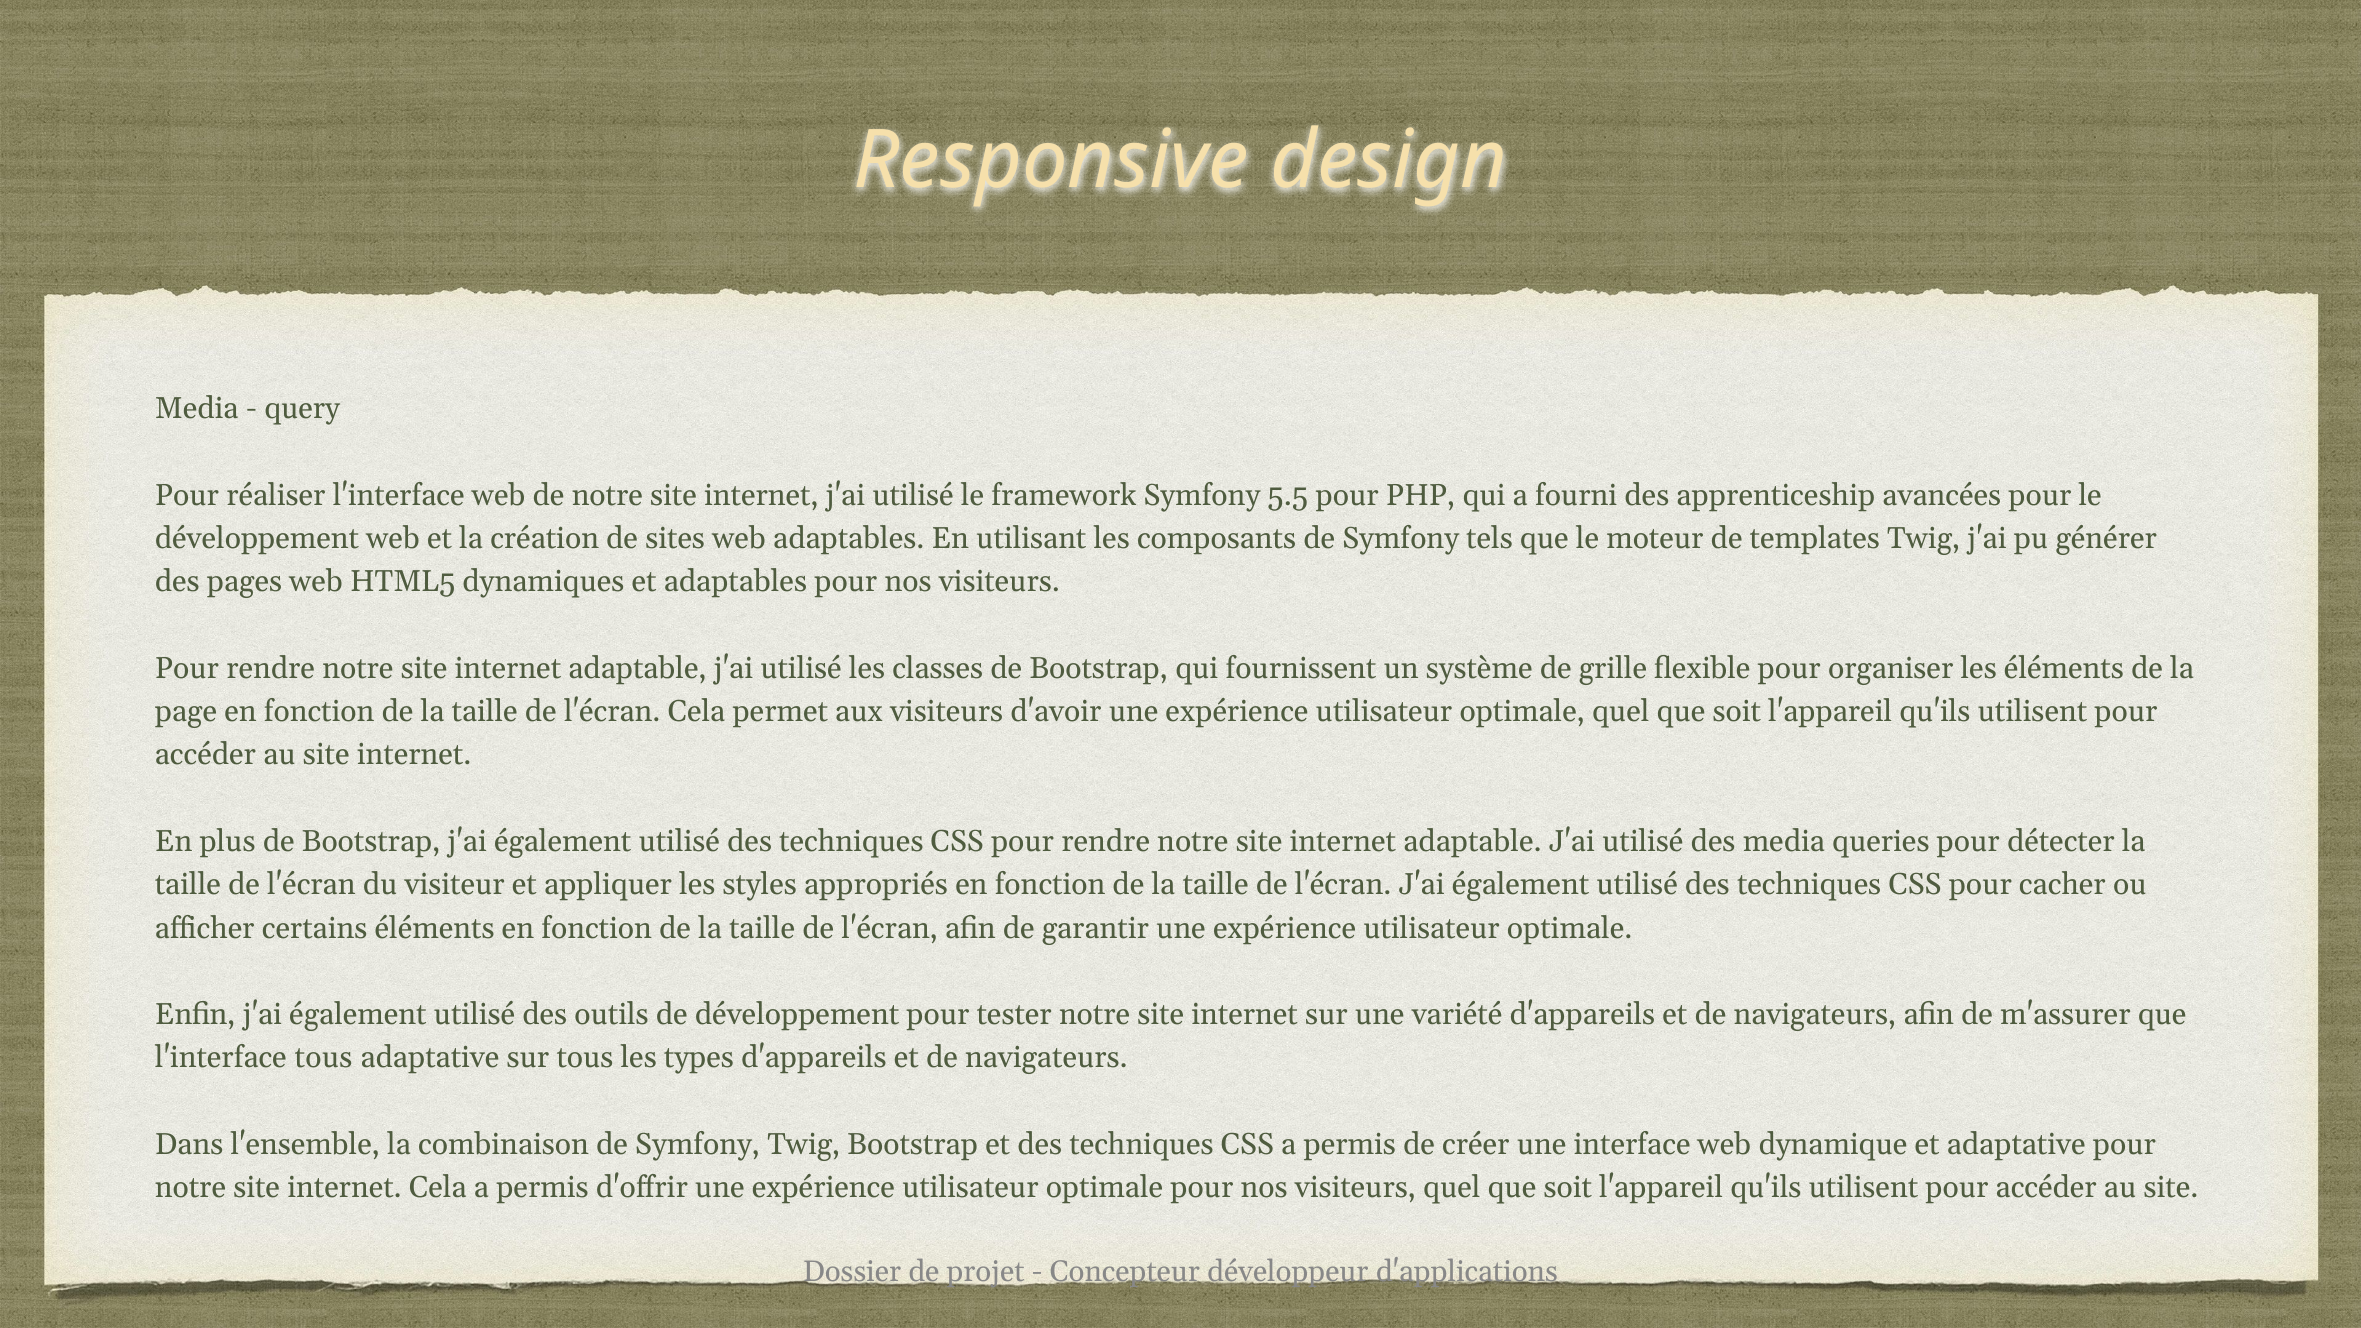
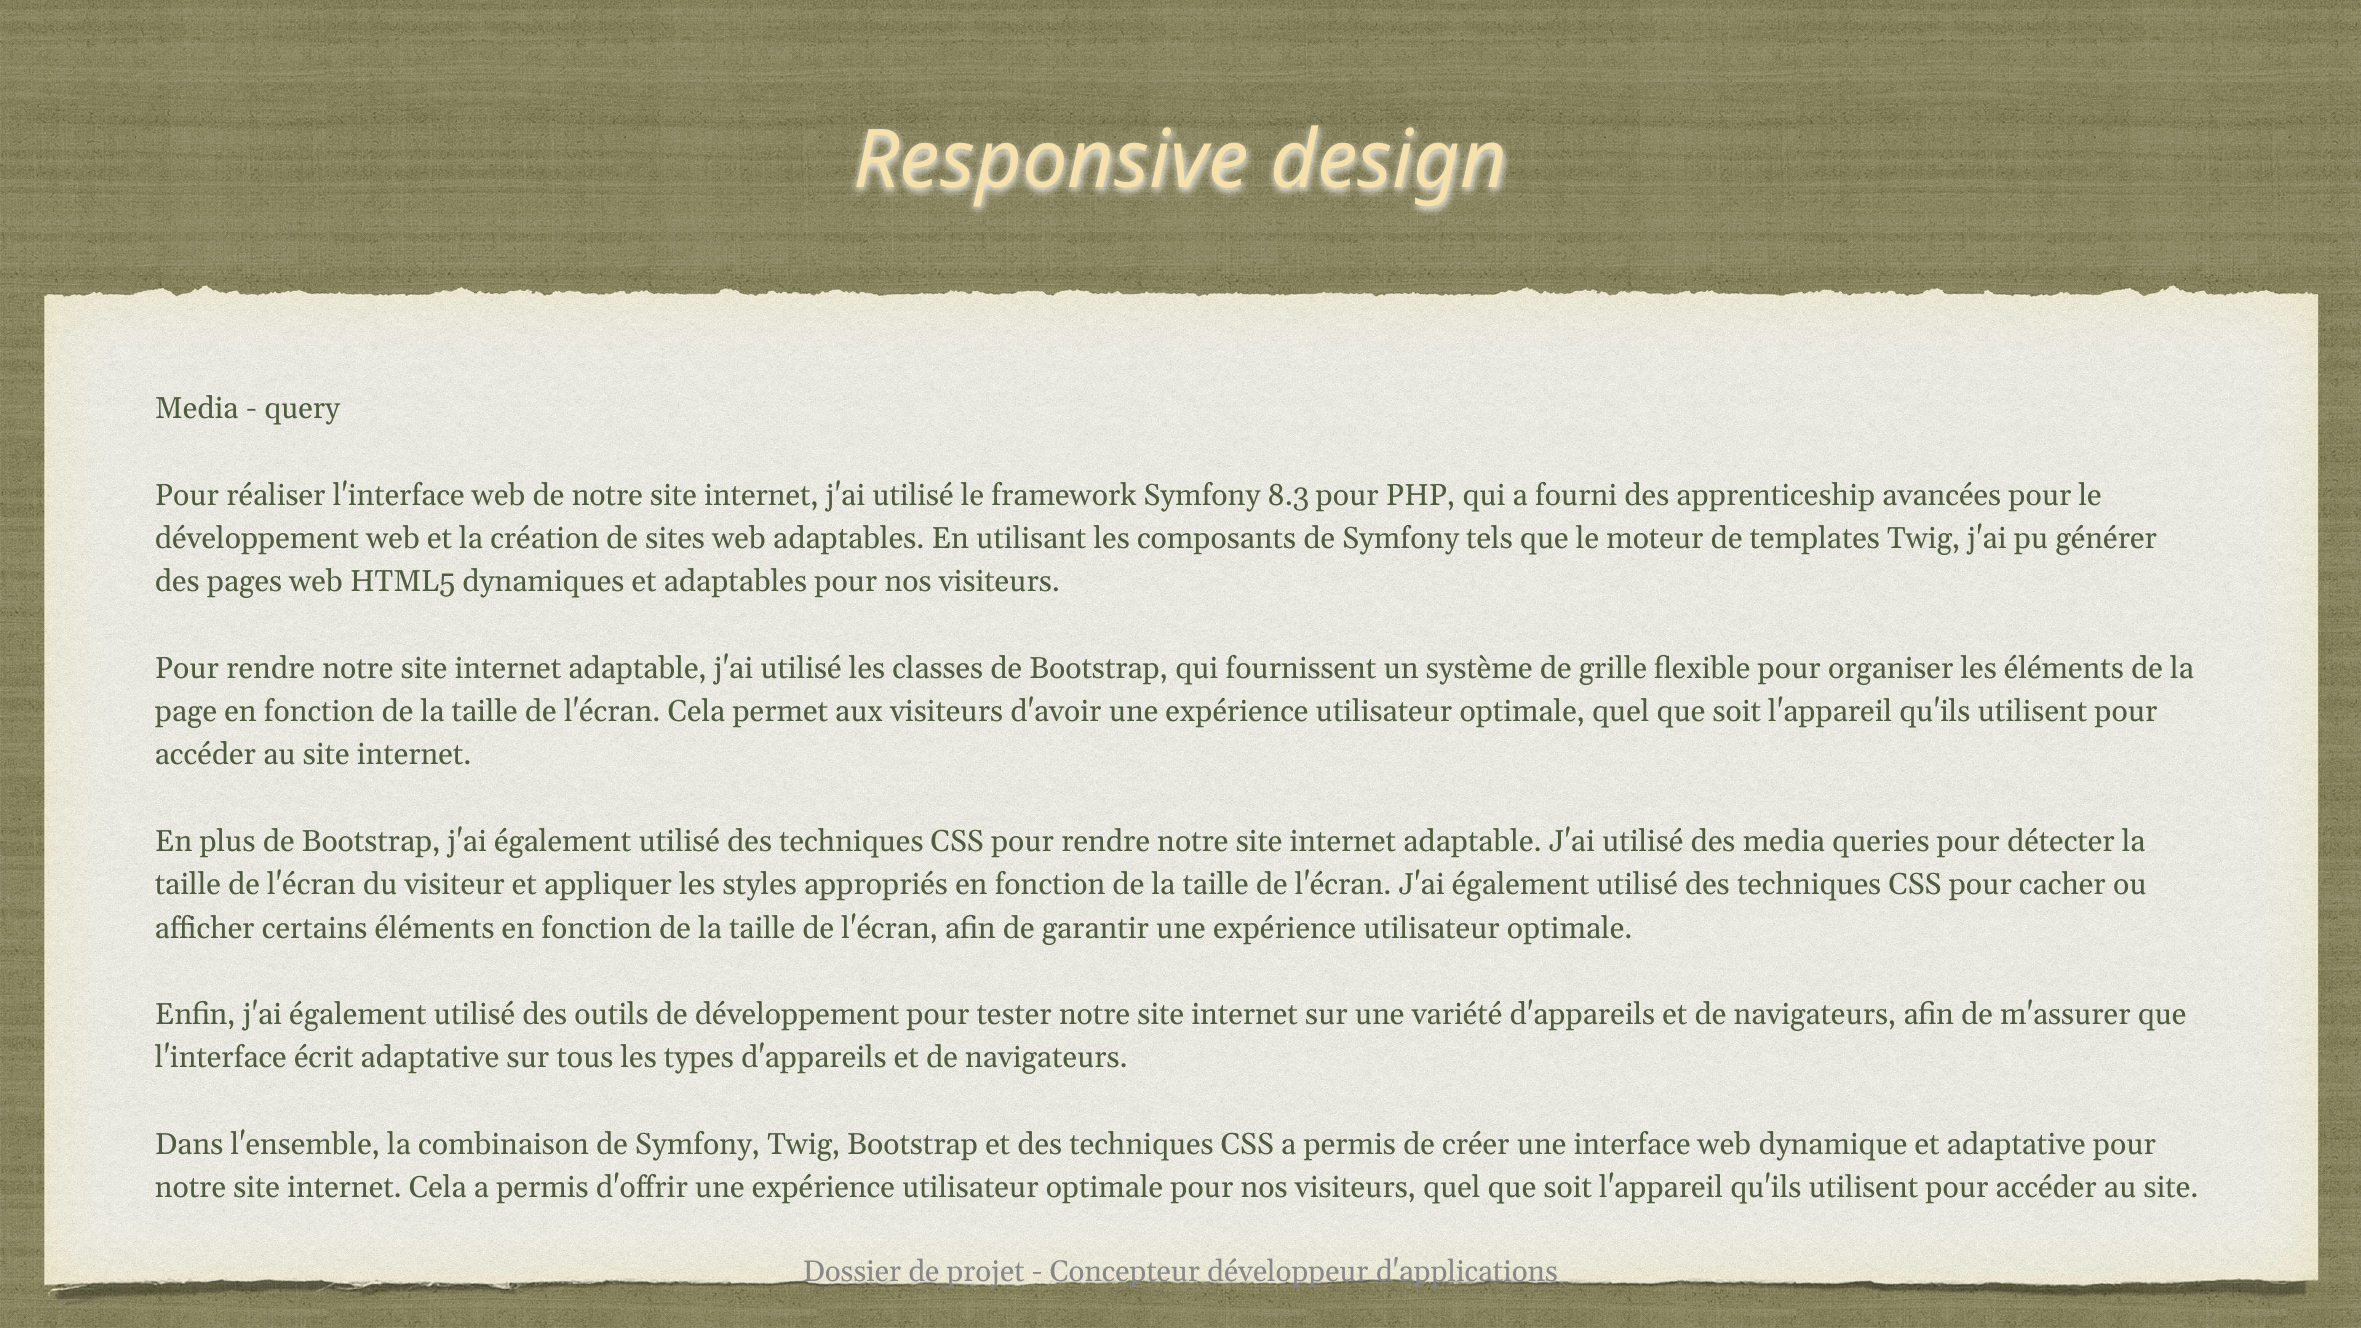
5.5: 5.5 -> 8.3
l'interface tous: tous -> écrit
